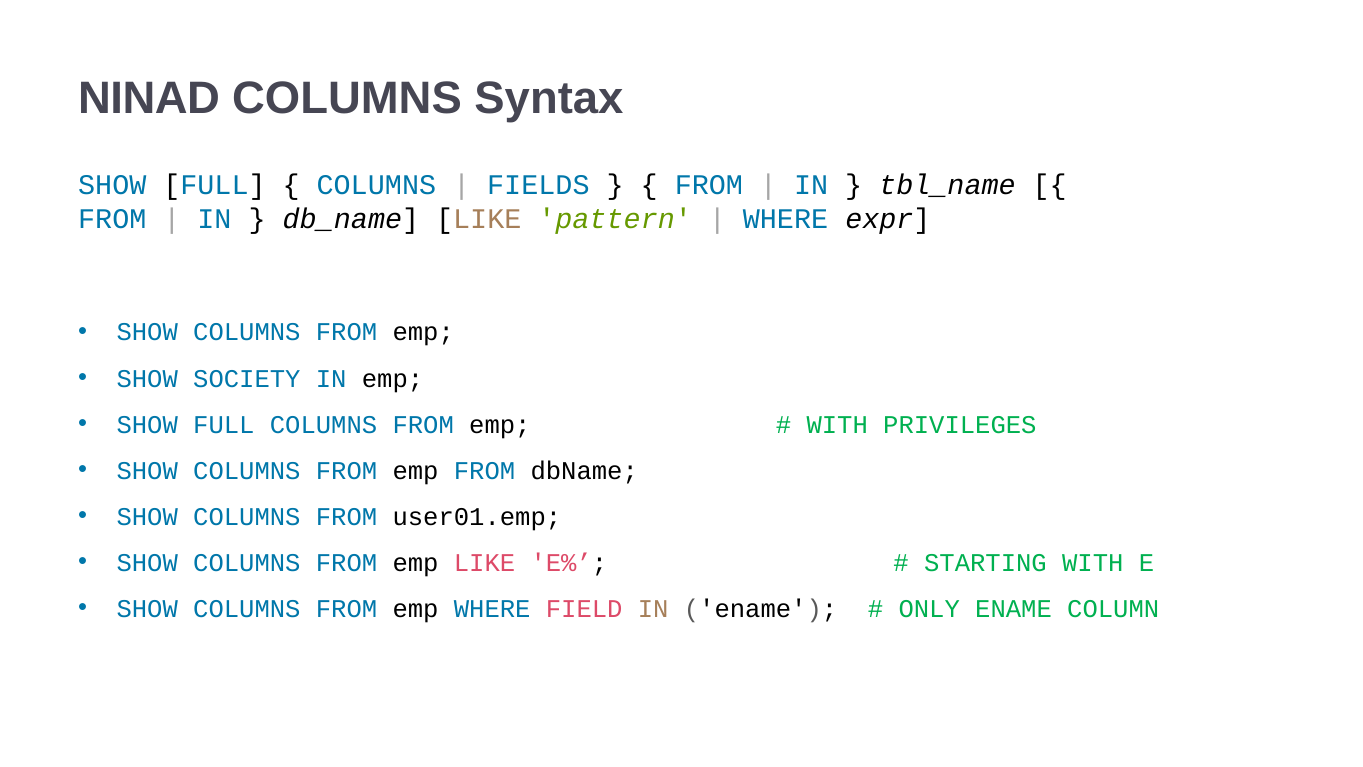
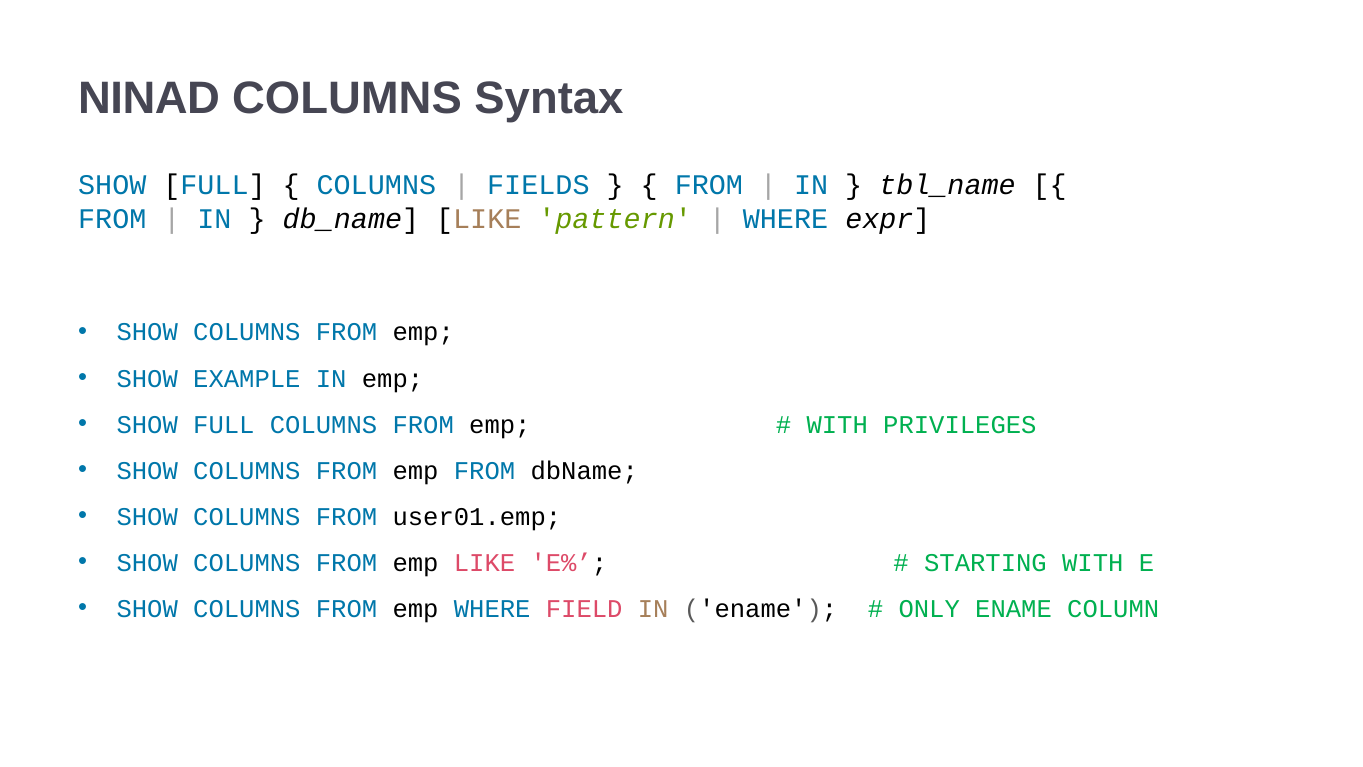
SOCIETY: SOCIETY -> EXAMPLE
